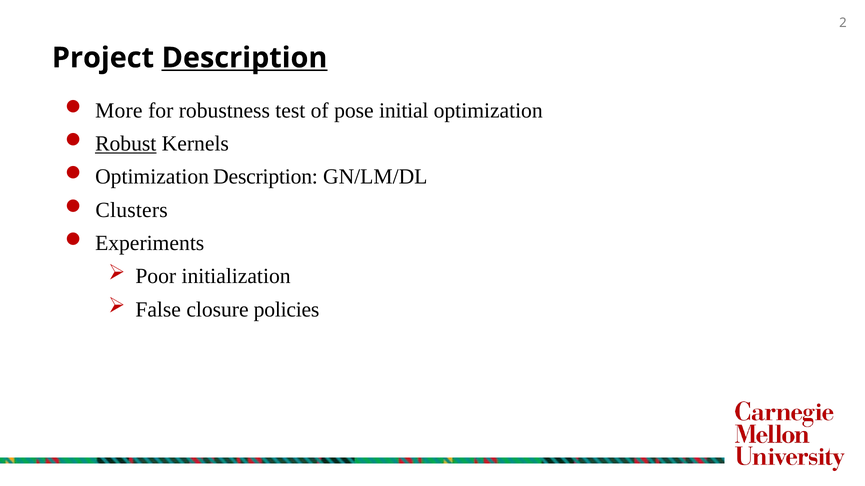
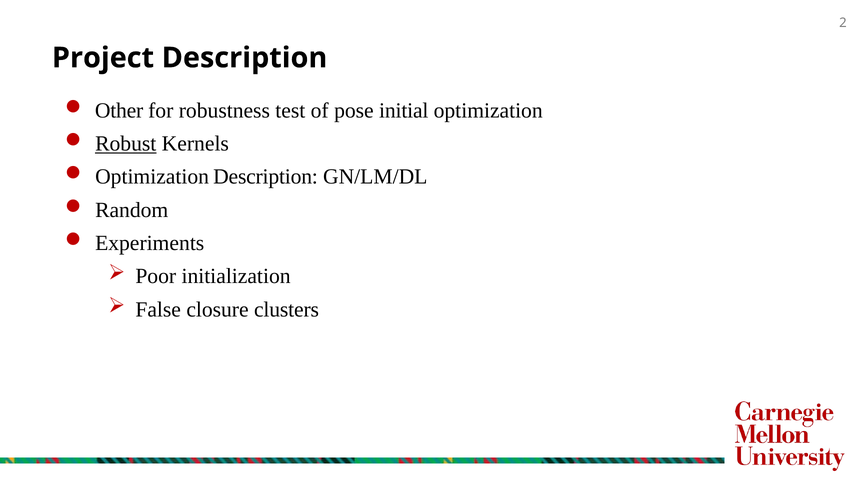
Description at (244, 58) underline: present -> none
More: More -> Other
Clusters: Clusters -> Random
policies: policies -> clusters
